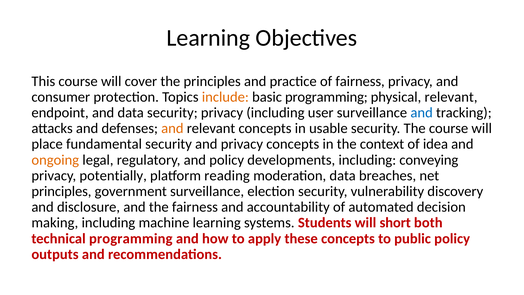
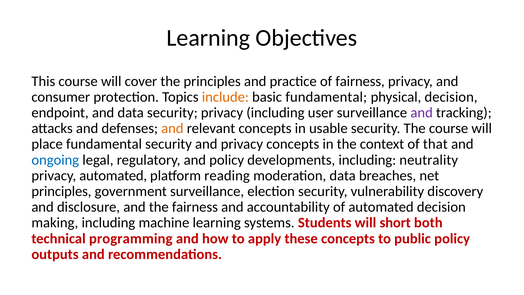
basic programming: programming -> fundamental
physical relevant: relevant -> decision
and at (422, 113) colour: blue -> purple
idea: idea -> that
ongoing colour: orange -> blue
conveying: conveying -> neutrality
privacy potentially: potentially -> automated
